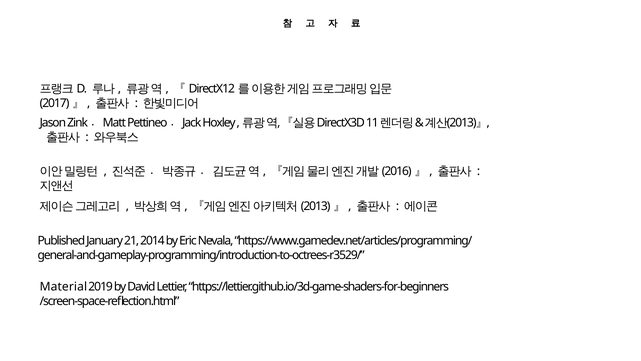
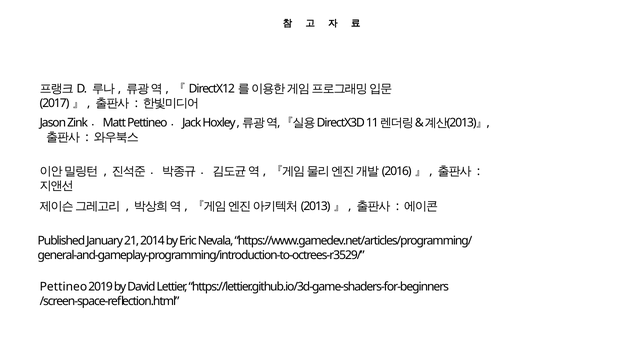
Material at (63, 286): Material -> Pettineo
